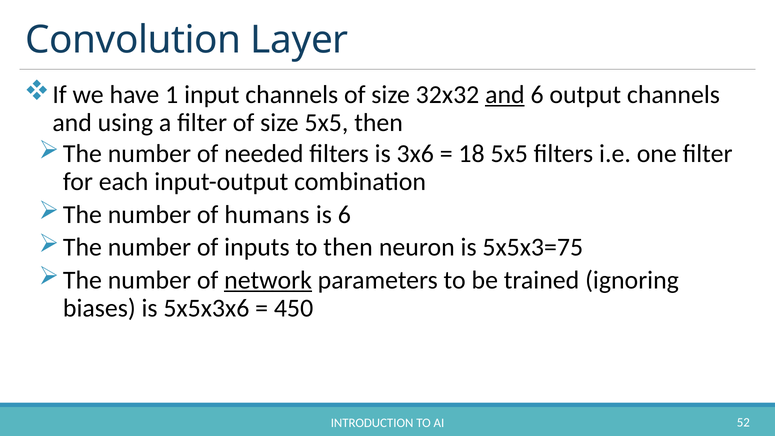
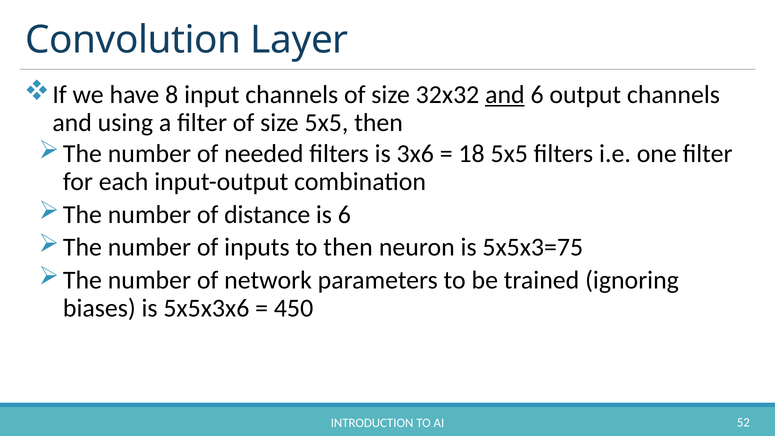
1: 1 -> 8
humans: humans -> distance
network underline: present -> none
